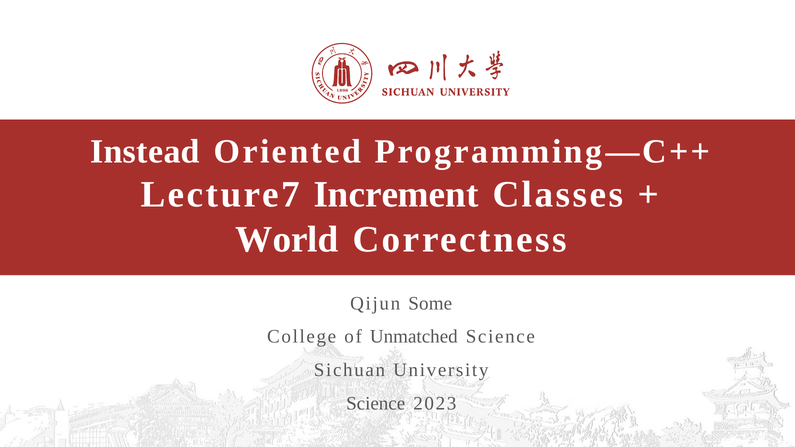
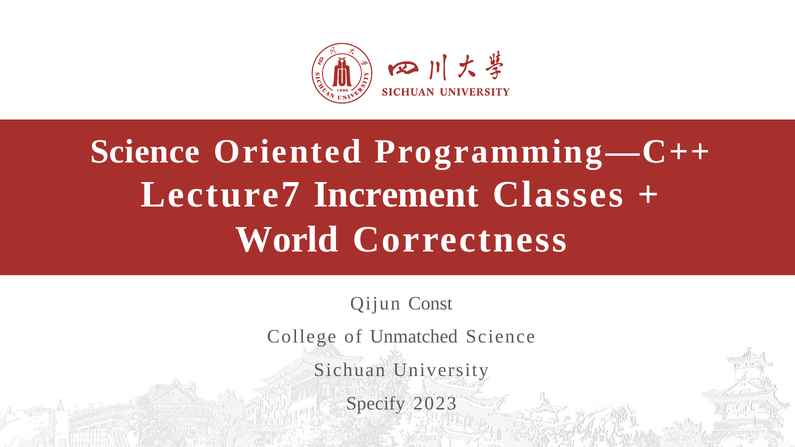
Instead at (145, 152): Instead -> Science
Some: Some -> Const
Science at (376, 404): Science -> Specify
